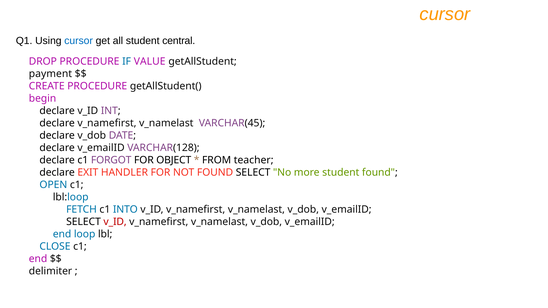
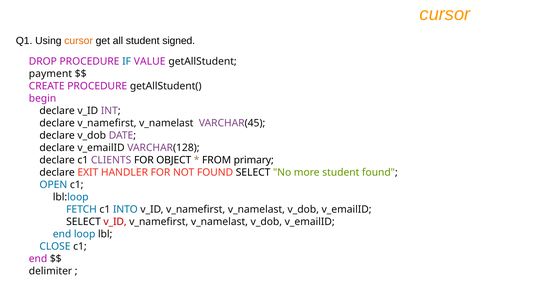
cursor at (79, 41) colour: blue -> orange
central: central -> signed
FORGOT: FORGOT -> CLIENTS
teacher: teacher -> primary
